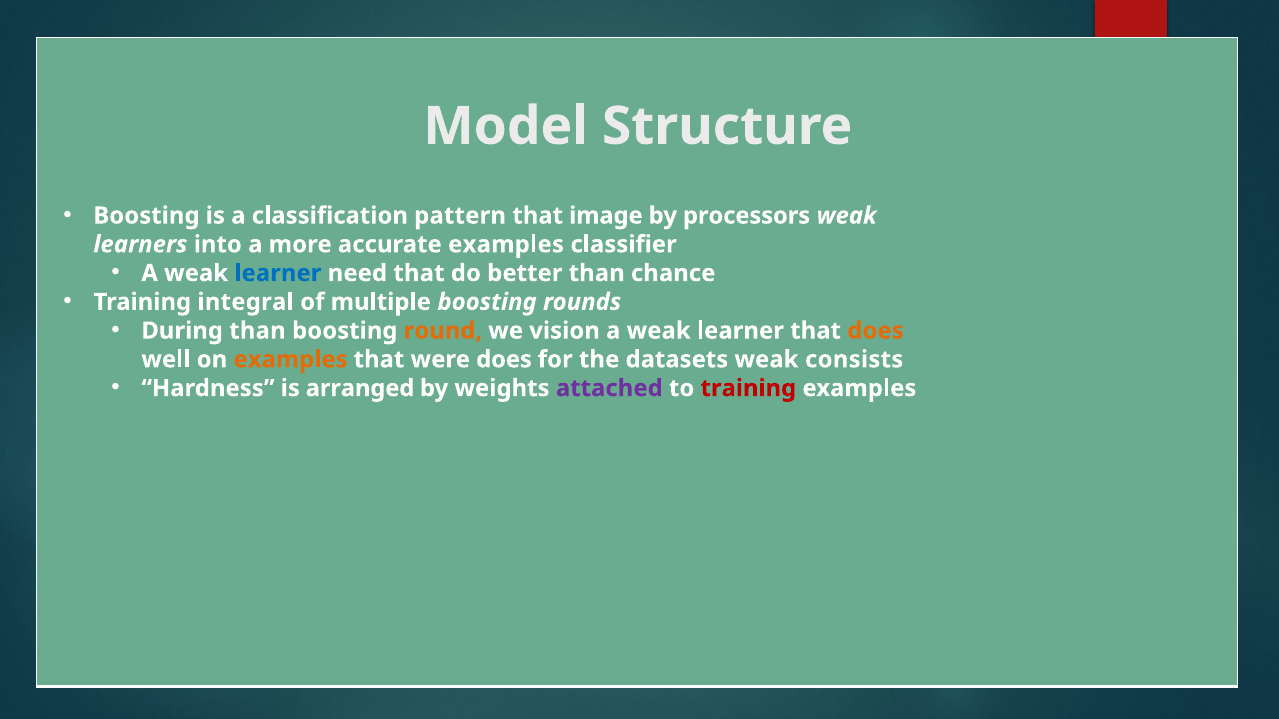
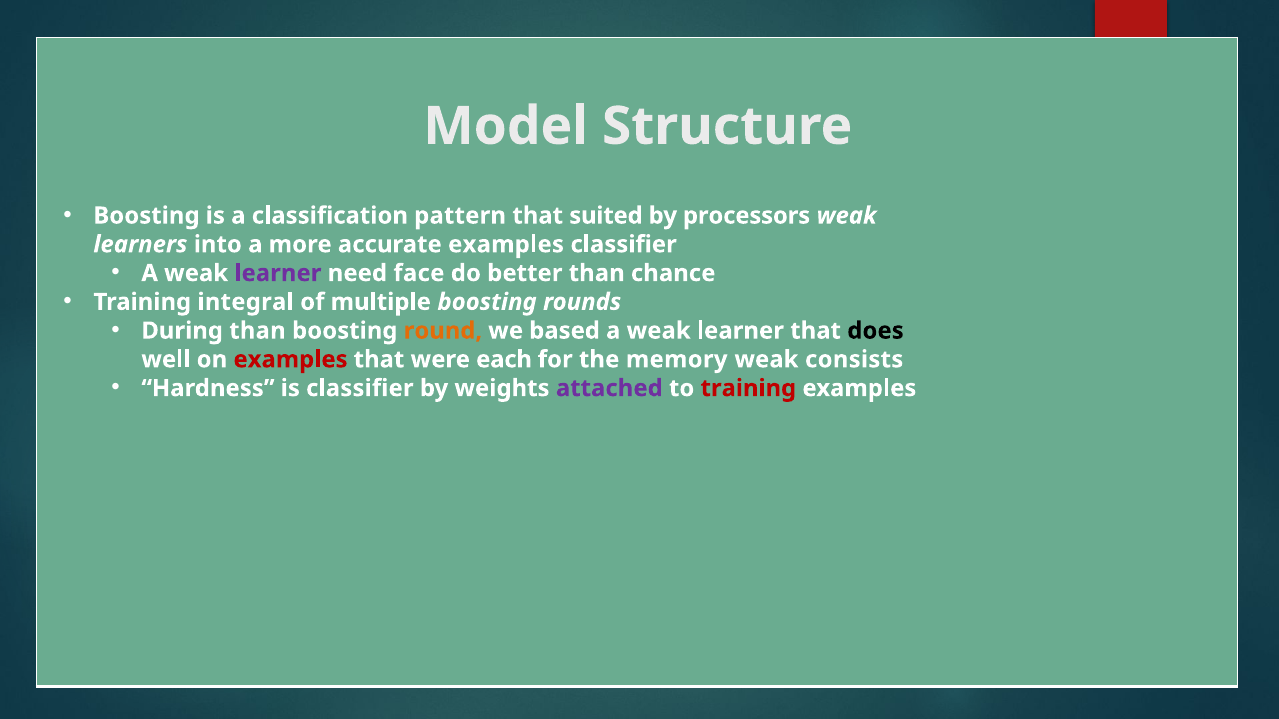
image: image -> suited
learner at (278, 273) colour: blue -> purple
need that: that -> face
vision: vision -> based
does at (875, 331) colour: orange -> black
examples at (290, 360) colour: orange -> red
were does: does -> each
datasets: datasets -> memory
is arranged: arranged -> classifier
